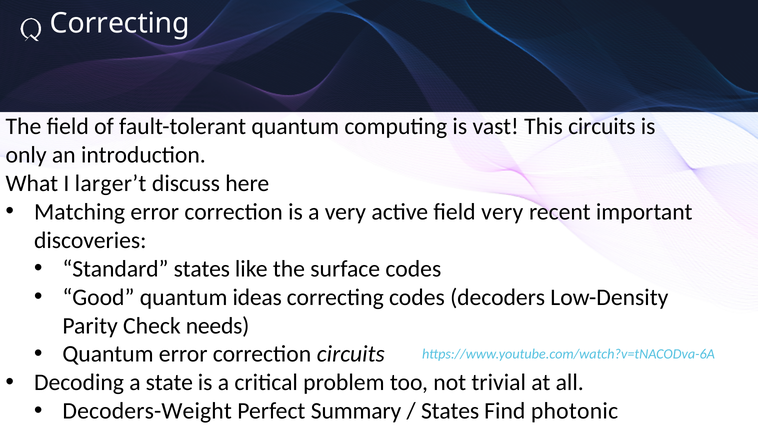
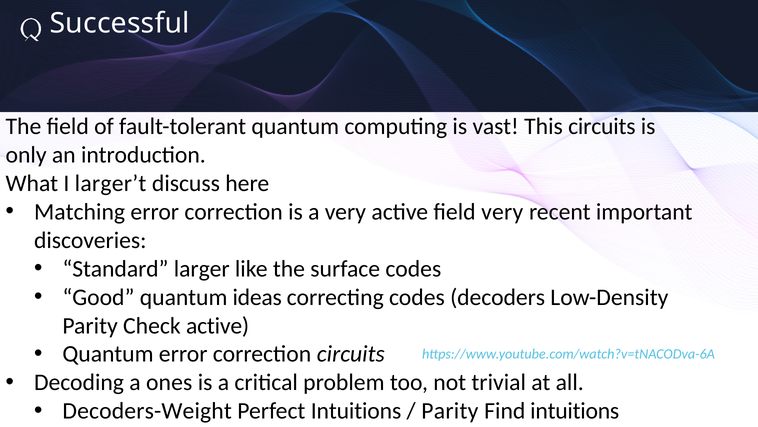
Correcting at (120, 24): Correcting -> Successful
Standard states: states -> larger
Check needs: needs -> active
state: state -> ones
Perfect Summary: Summary -> Intuitions
States at (450, 410): States -> Parity
Find photonic: photonic -> intuitions
